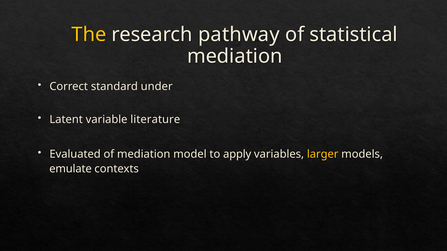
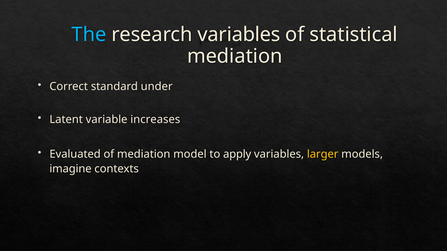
The colour: yellow -> light blue
research pathway: pathway -> variables
literature: literature -> increases
emulate: emulate -> imagine
